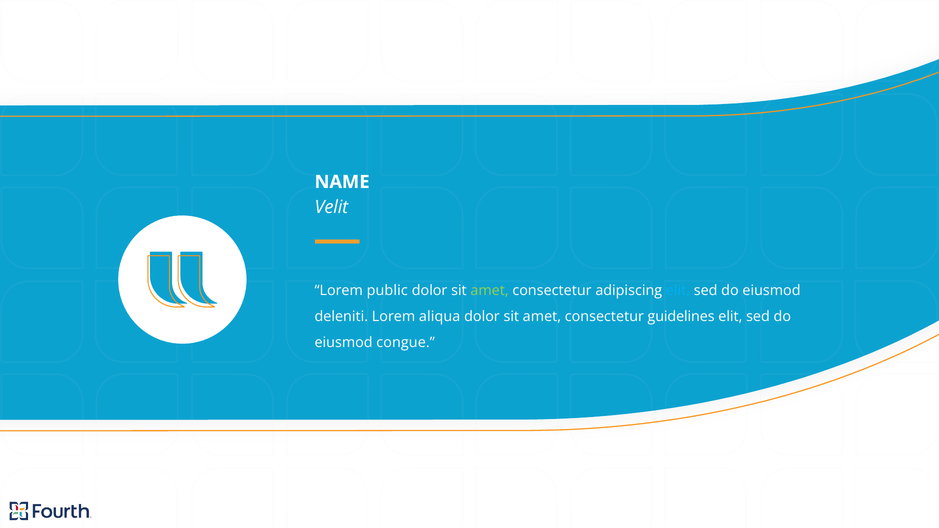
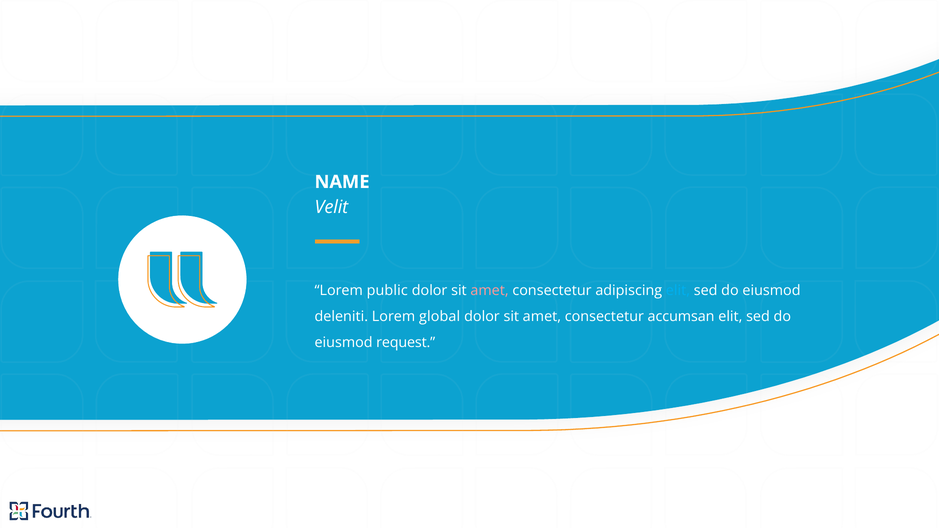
amet at (490, 291) colour: light green -> pink
aliqua: aliqua -> global
guidelines: guidelines -> accumsan
congue: congue -> request
